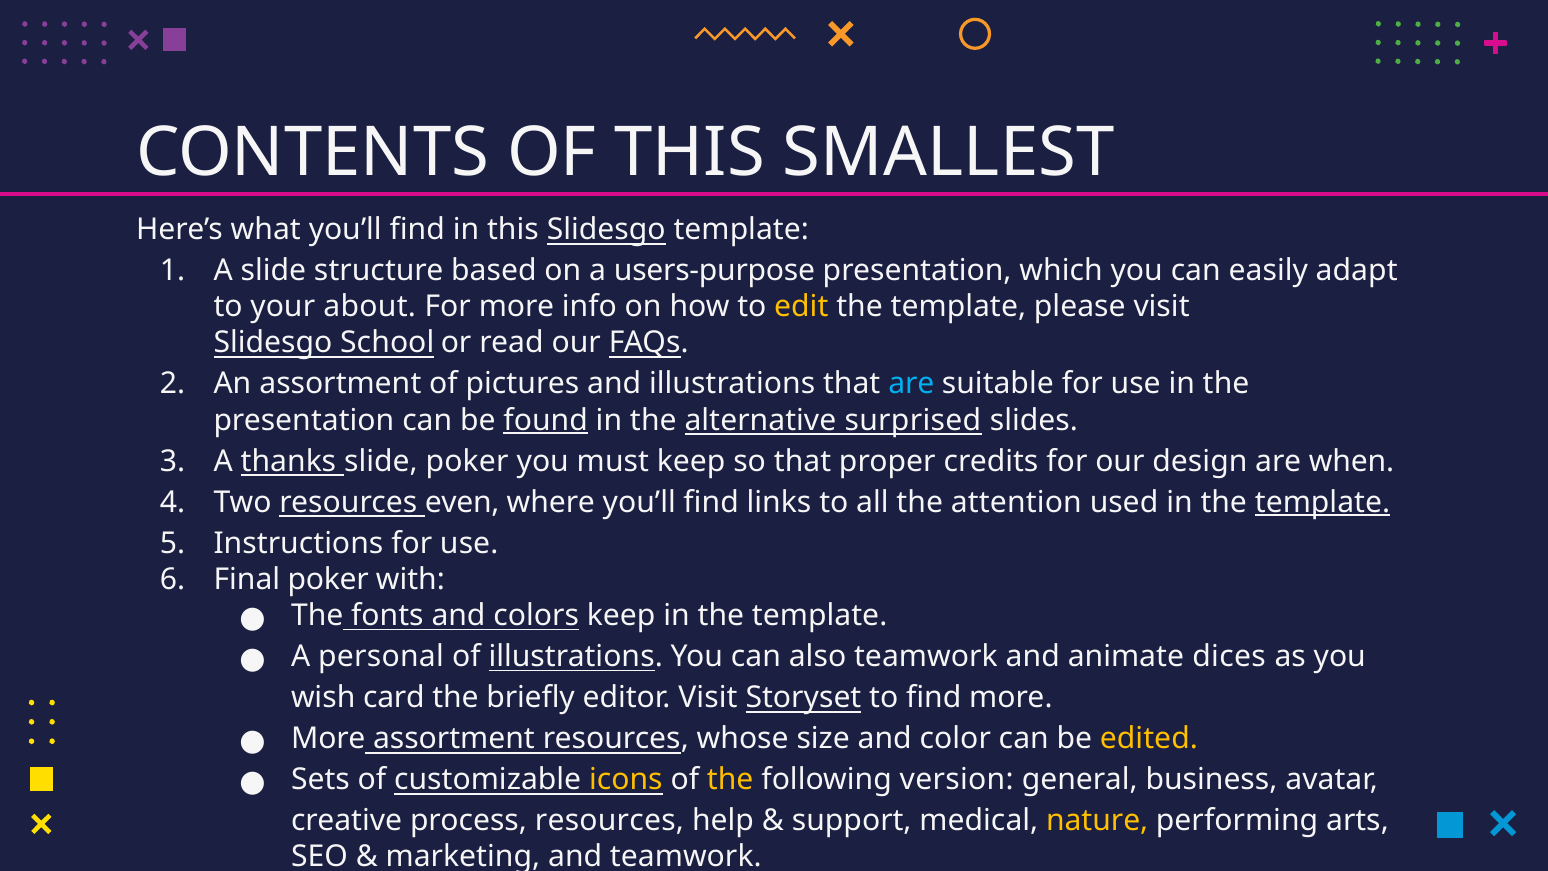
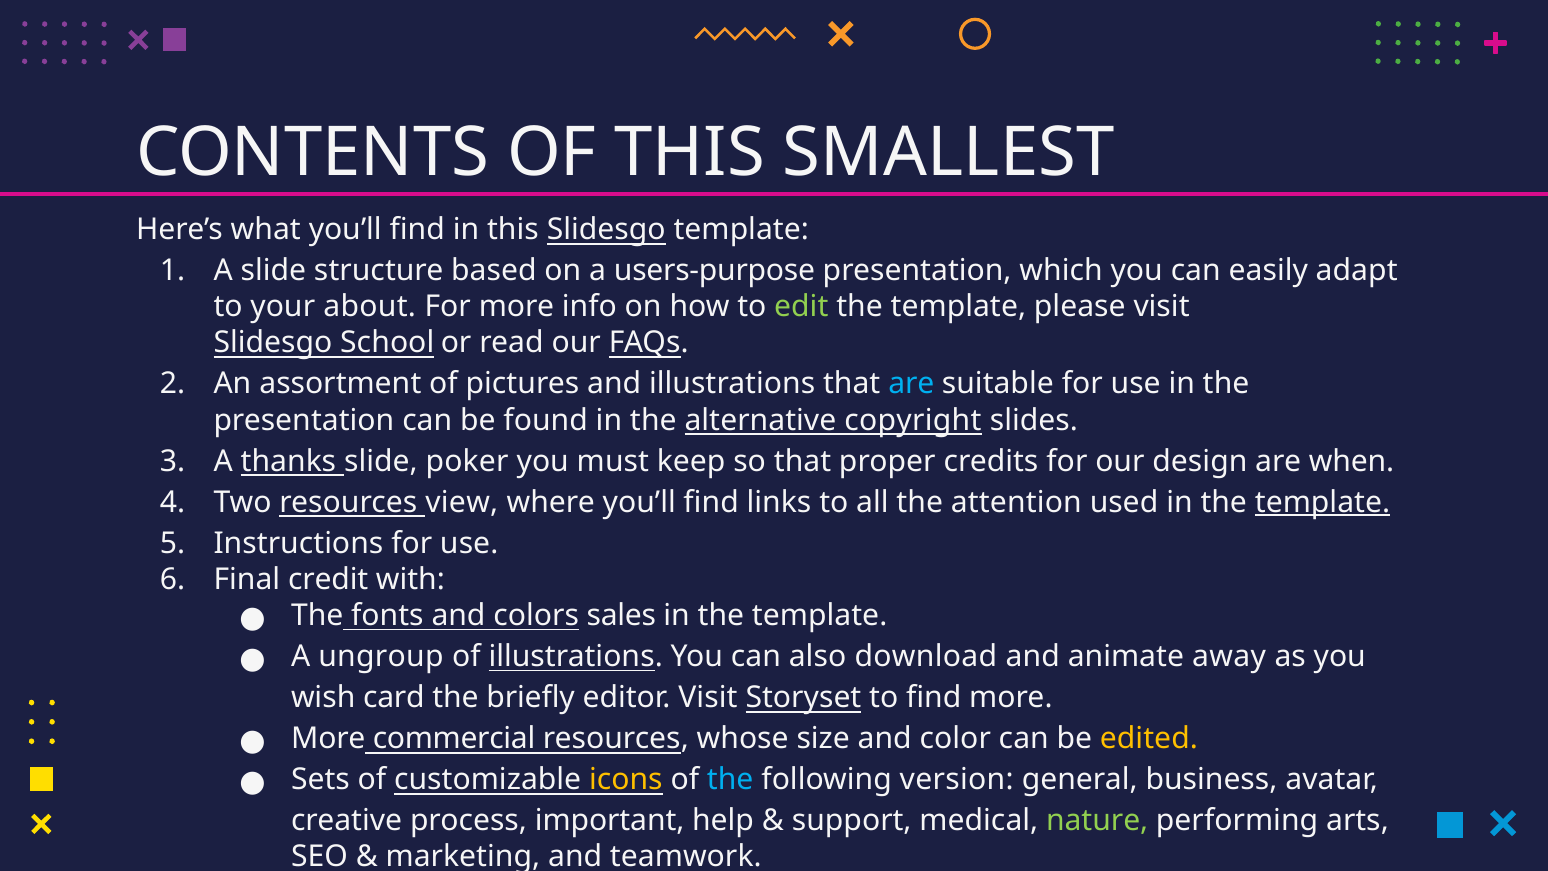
edit colour: yellow -> light green
found underline: present -> none
surprised: surprised -> copyright
even: even -> view
Final poker: poker -> credit
colors keep: keep -> sales
personal: personal -> ungroup
also teamwork: teamwork -> download
dices: dices -> away
More assortment: assortment -> commercial
the at (730, 779) colour: yellow -> light blue
process resources: resources -> important
nature colour: yellow -> light green
